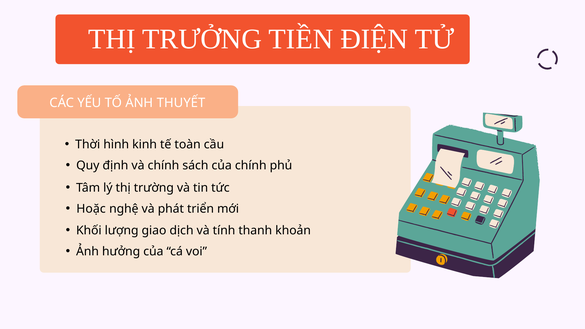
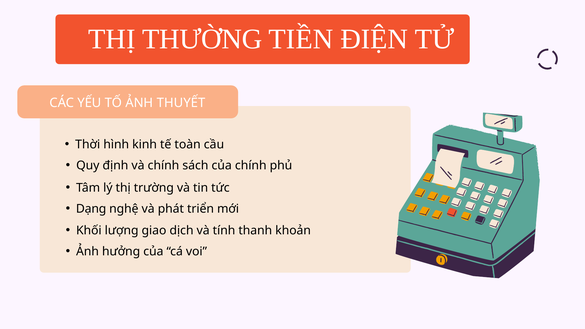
TRƯỞNG: TRƯỞNG -> THƯỜNG
Hoặc: Hoặc -> Dạng
